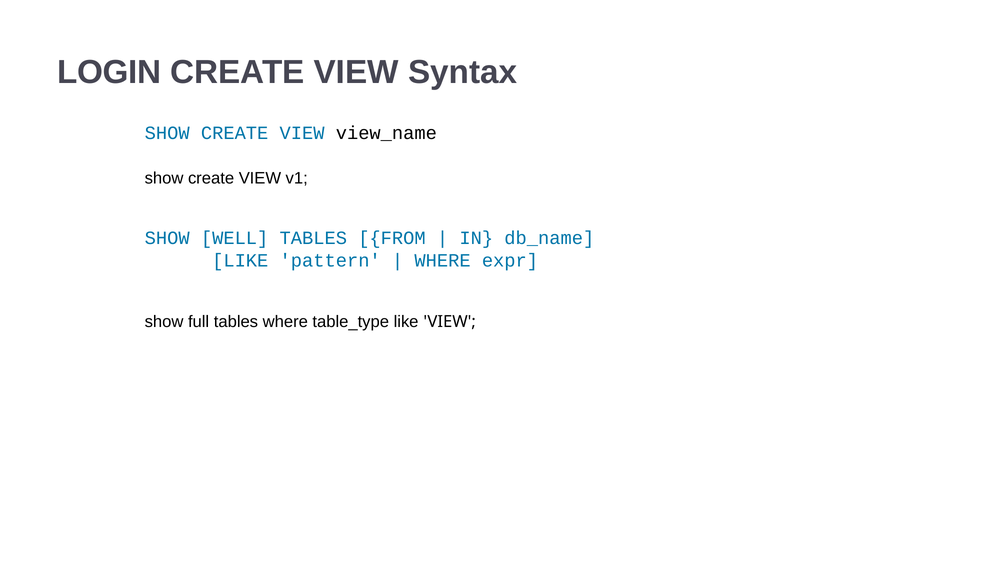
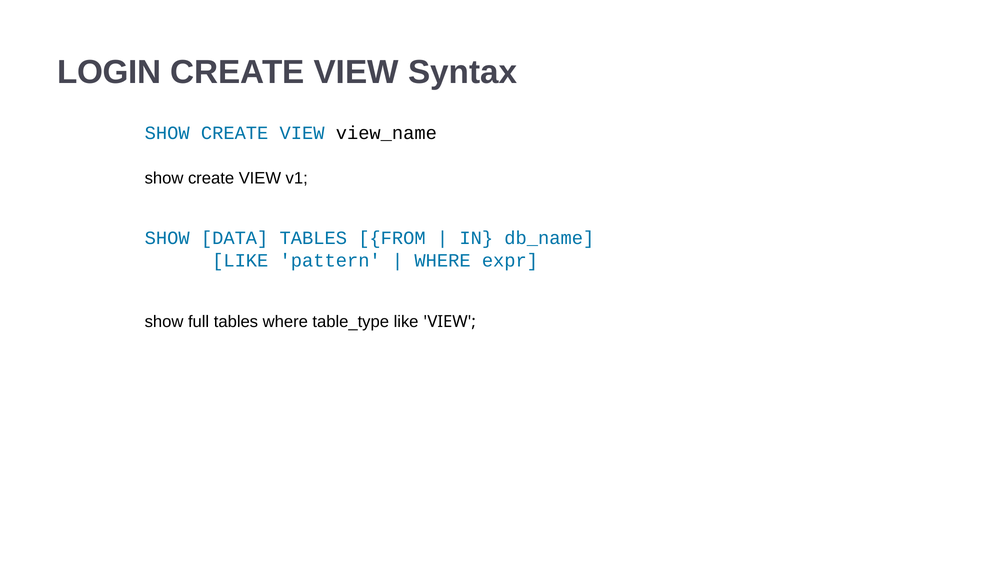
WELL: WELL -> DATA
